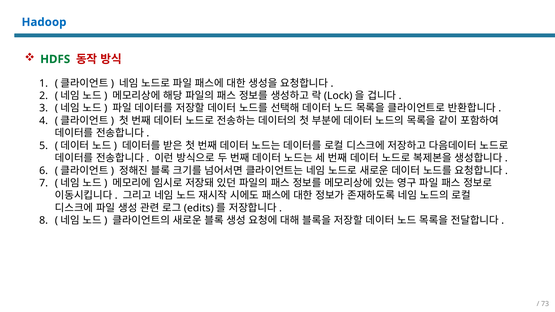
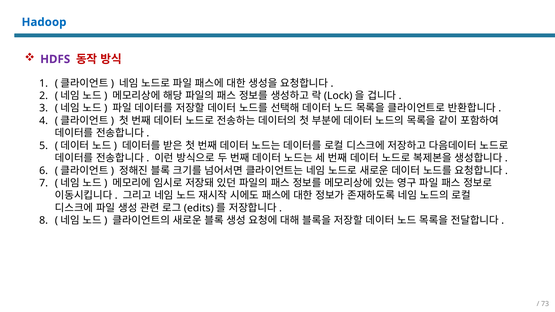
HDFS colour: green -> purple
